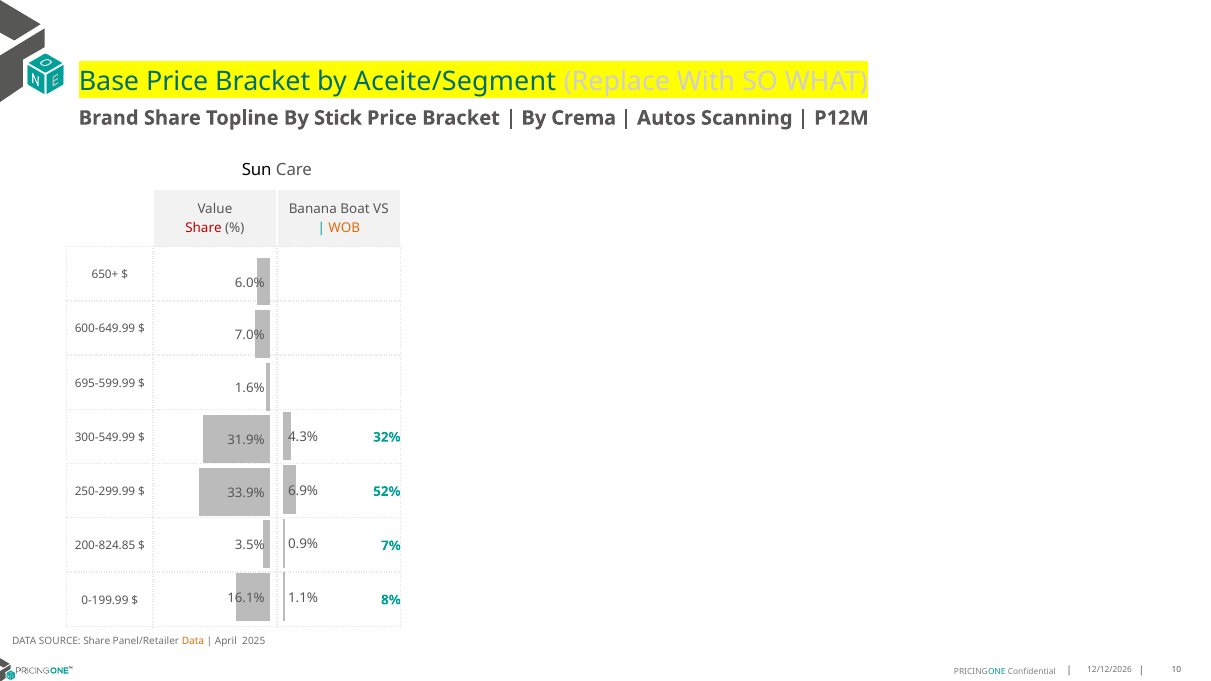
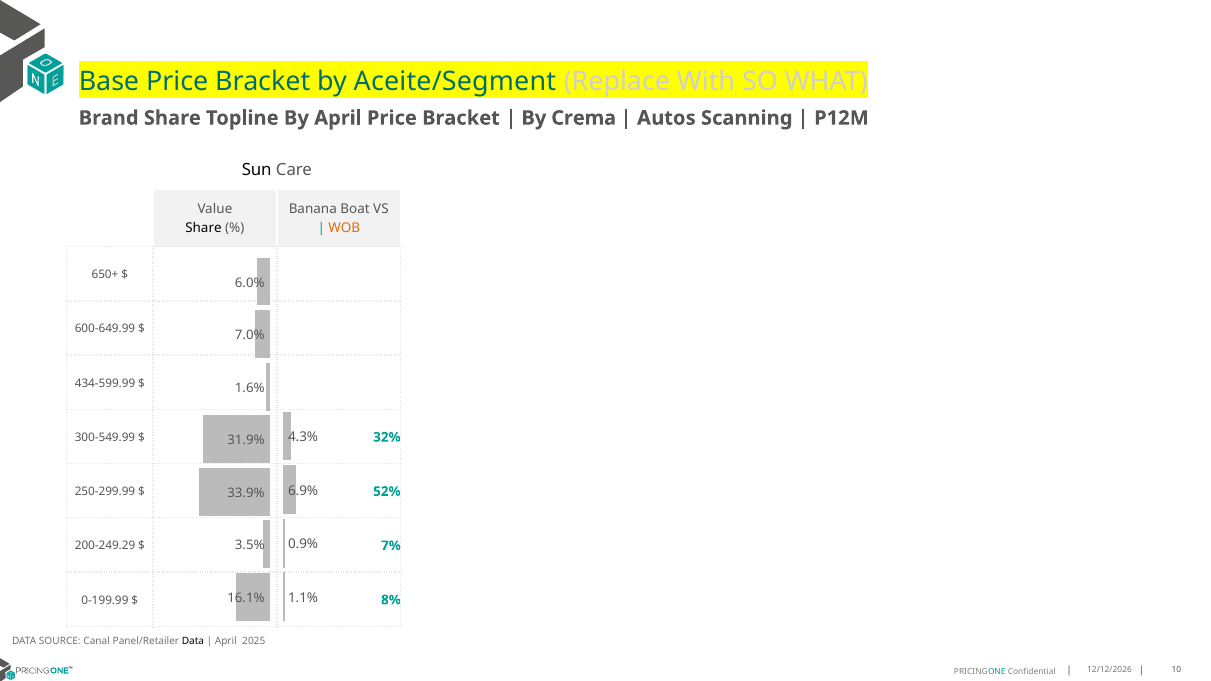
By Stick: Stick -> April
Share at (203, 228) colour: red -> black
695-599.99: 695-599.99 -> 434-599.99
200-824.85: 200-824.85 -> 200-249.29
SOURCE Share: Share -> Canal
Data at (193, 642) colour: orange -> black
